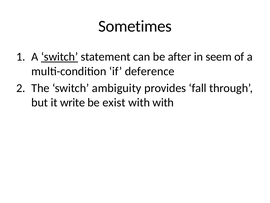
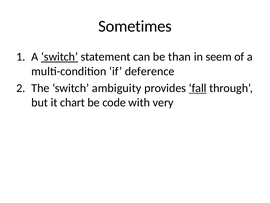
after: after -> than
fall underline: none -> present
write: write -> chart
exist: exist -> code
with with: with -> very
